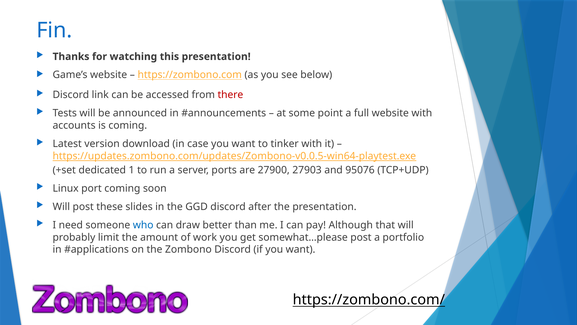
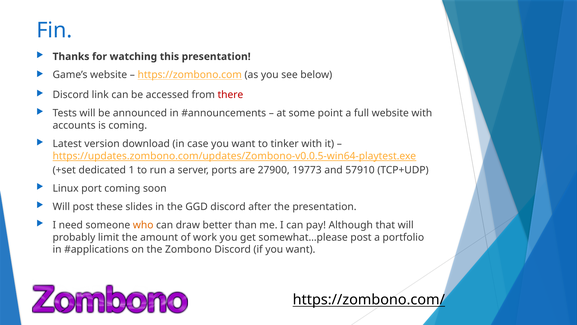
27903: 27903 -> 19773
95076: 95076 -> 57910
who colour: blue -> orange
